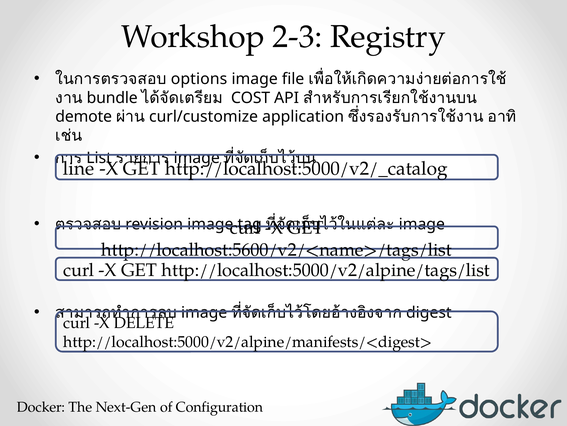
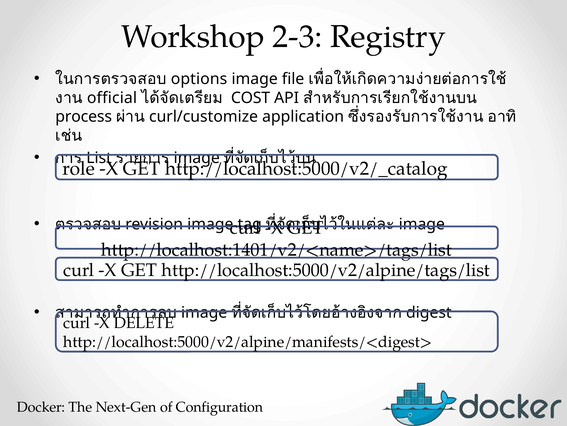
bundle: bundle -> official
demote: demote -> process
line: line -> role
http://localhost:5600/v2/<name>/tags/list: http://localhost:5600/v2/<name>/tags/list -> http://localhost:1401/v2/<name>/tags/list
